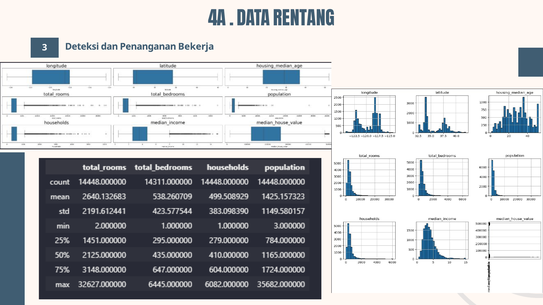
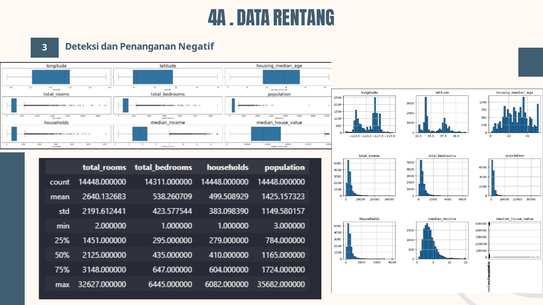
Bekerja: Bekerja -> Negatif
